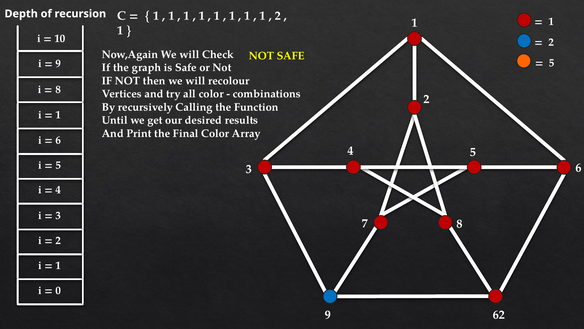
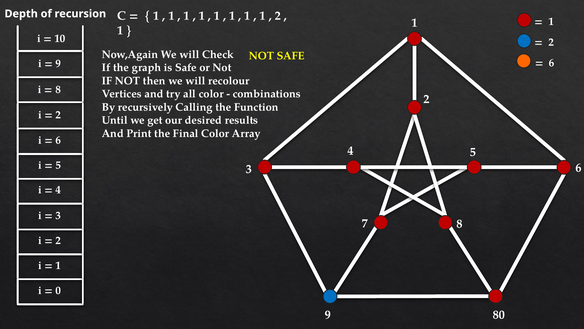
5 at (552, 63): 5 -> 6
1 at (58, 115): 1 -> 2
62: 62 -> 80
